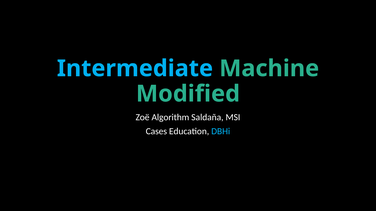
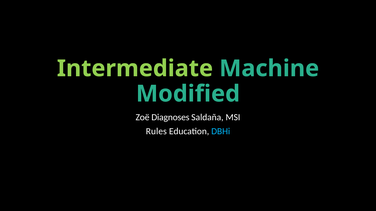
Intermediate colour: light blue -> light green
Algorithm: Algorithm -> Diagnoses
Cases: Cases -> Rules
